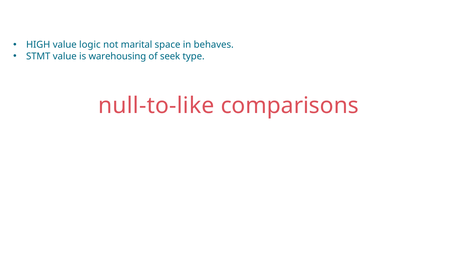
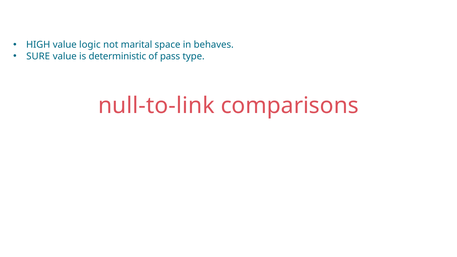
STMT: STMT -> SURE
warehousing: warehousing -> deterministic
seek: seek -> pass
null-to-like: null-to-like -> null-to-link
